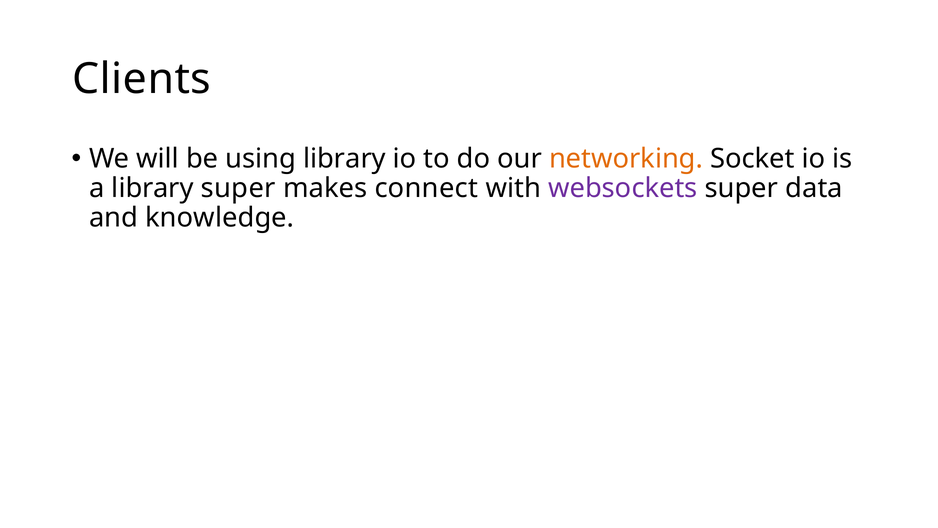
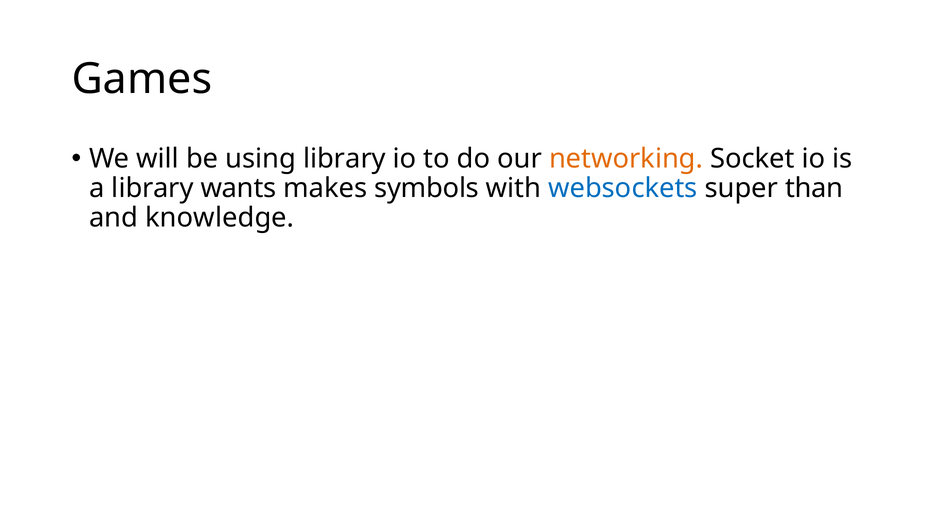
Clients: Clients -> Games
library super: super -> wants
connect: connect -> symbols
websockets colour: purple -> blue
data: data -> than
